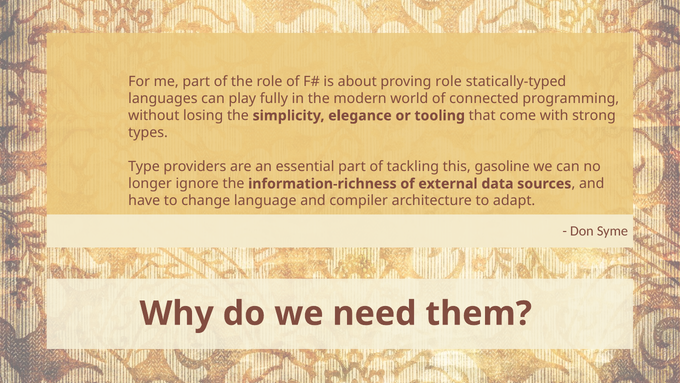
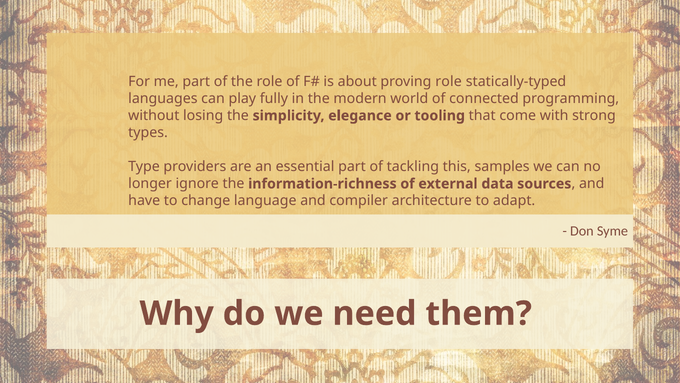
gasoline: gasoline -> samples
